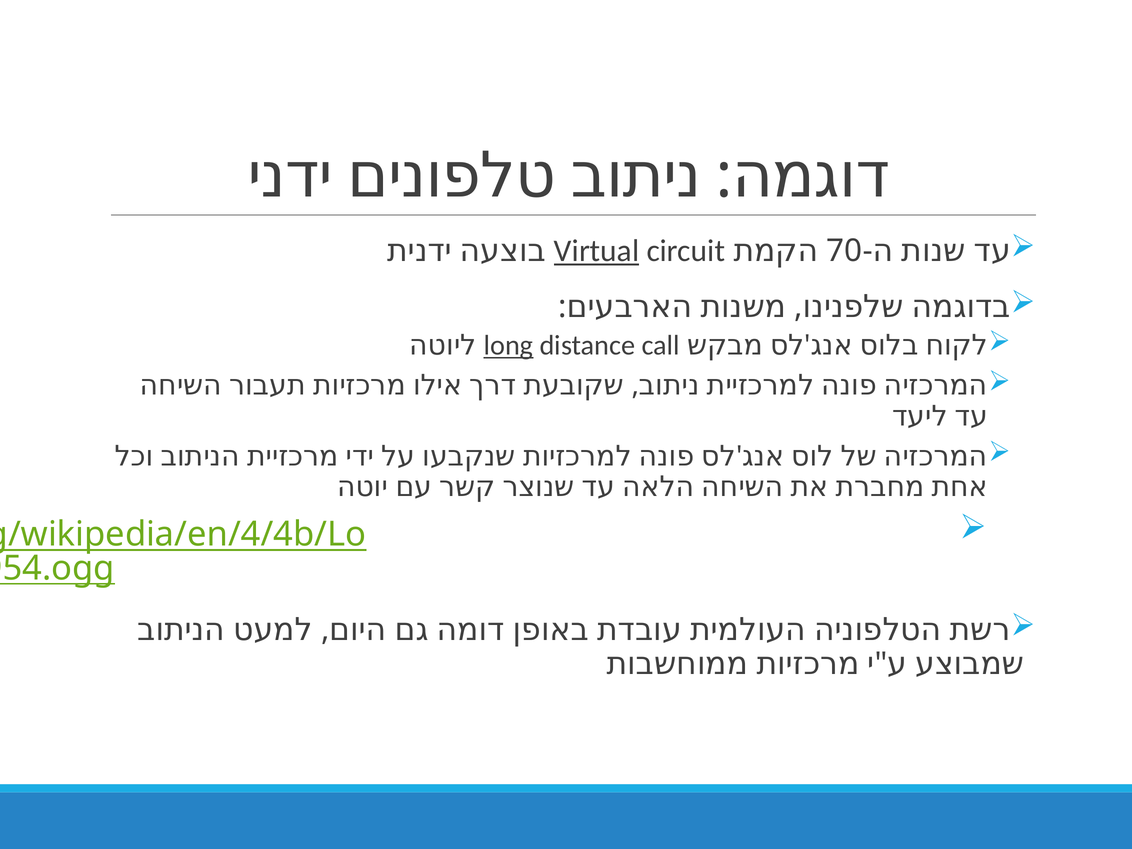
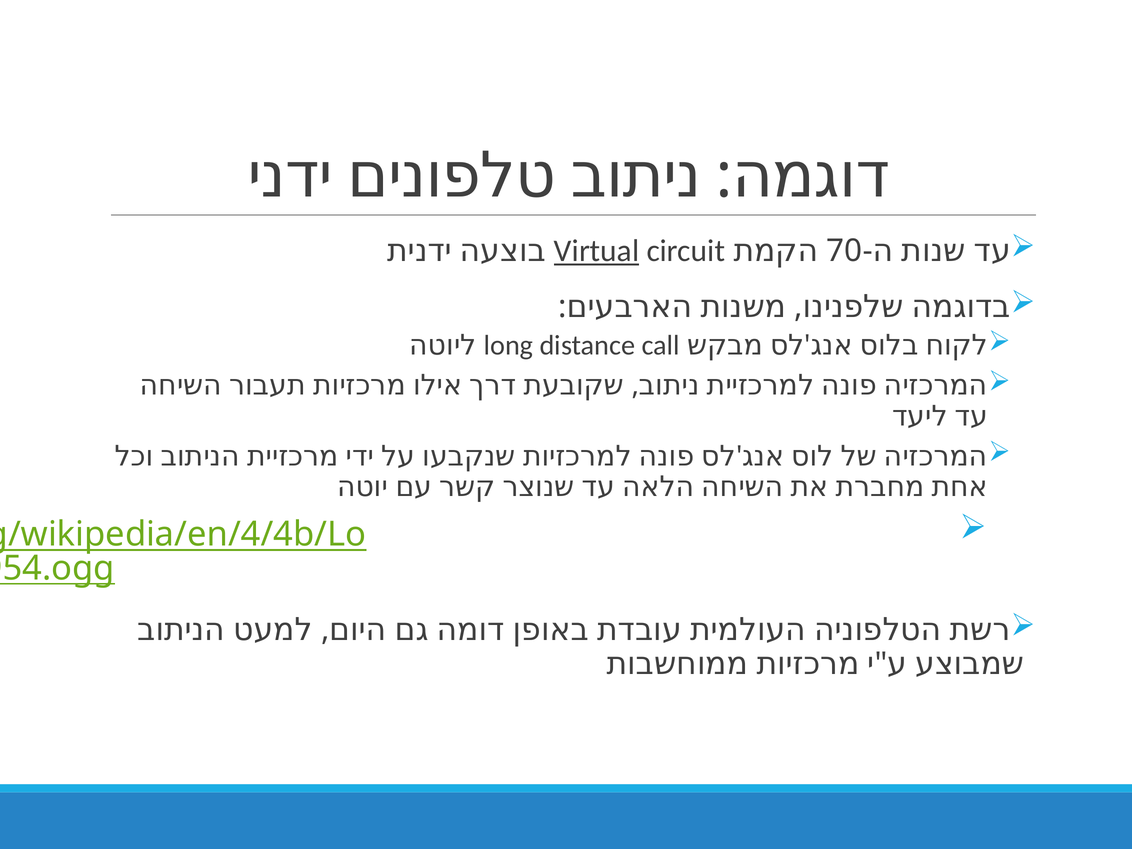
long underline: present -> none
